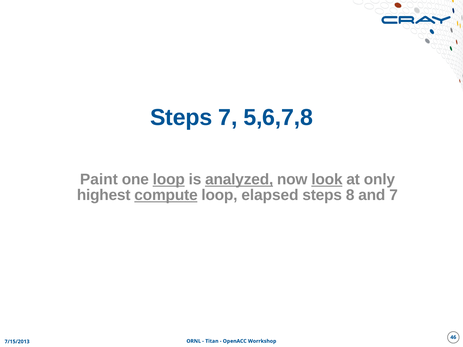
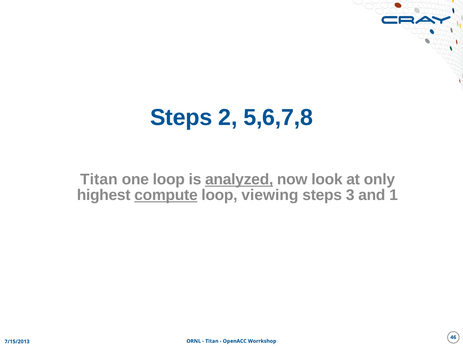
Steps 7: 7 -> 2
Paint at (99, 180): Paint -> Titan
loop at (169, 180) underline: present -> none
look underline: present -> none
elapsed: elapsed -> viewing
8: 8 -> 3
and 7: 7 -> 1
